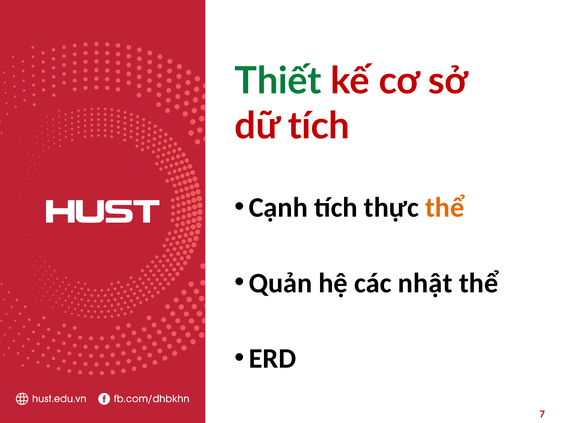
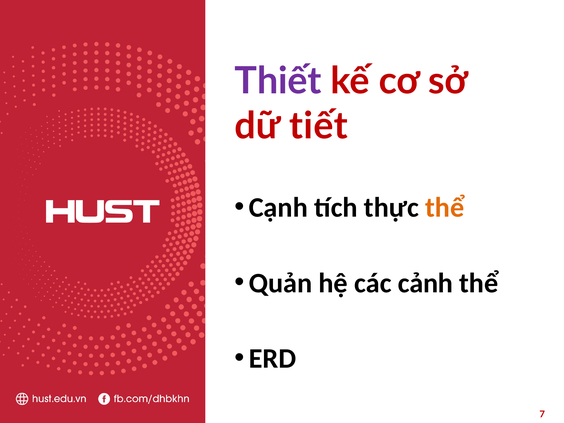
Thiết colour: green -> purple
dữ tích: tích -> tiết
nhật: nhật -> cảnh
